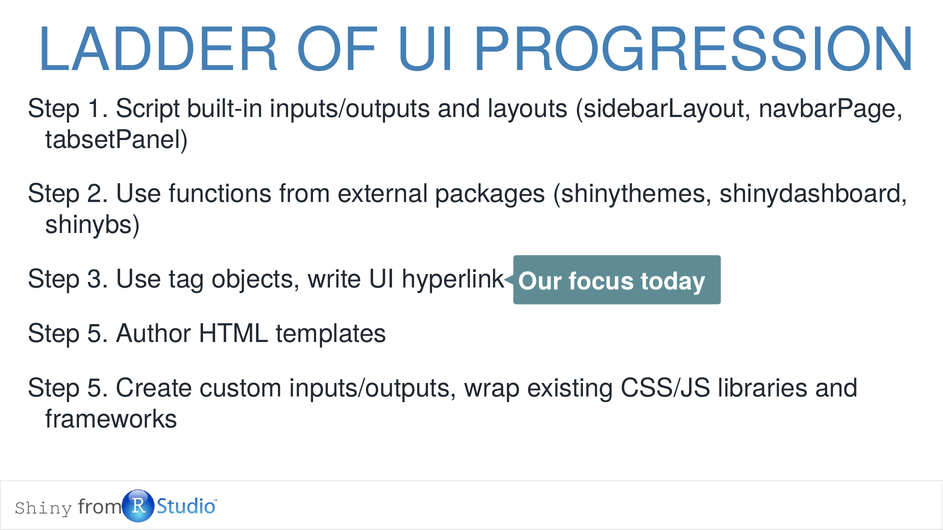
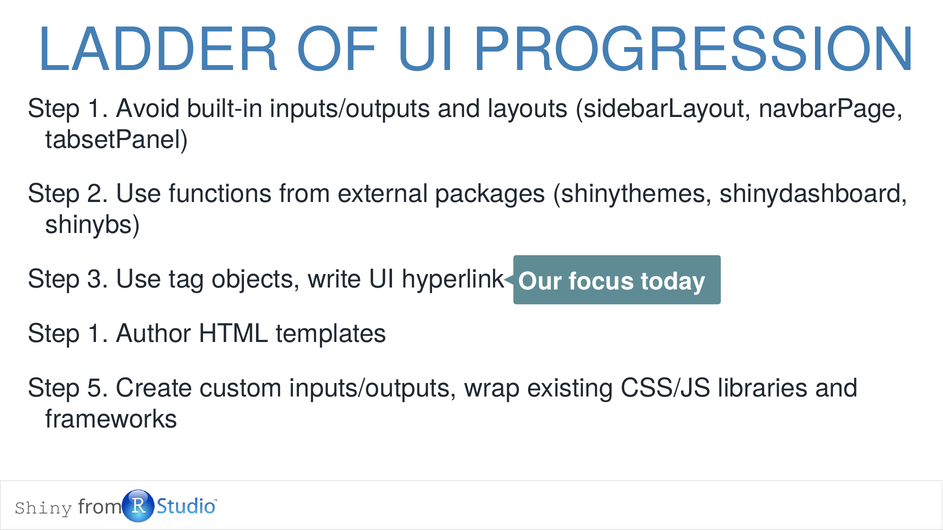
Script: Script -> Avoid
5 at (98, 334): 5 -> 1
